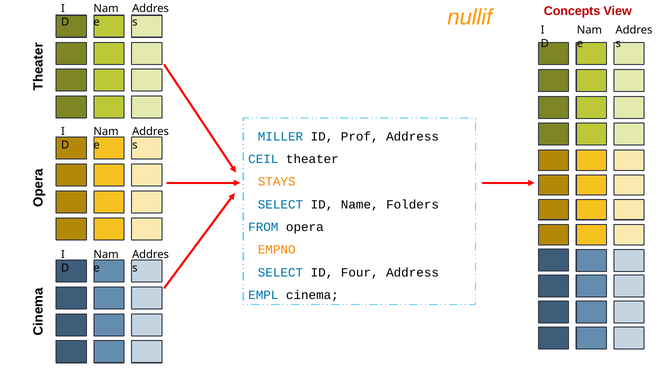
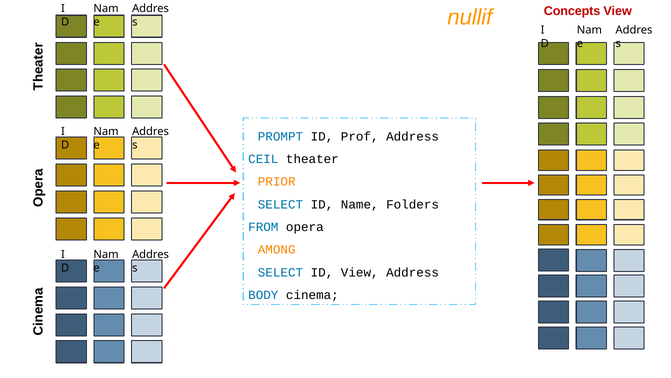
MILLER: MILLER -> PROMPT
STAYS: STAYS -> PRIOR
EMPNO: EMPNO -> AMONG
ID Four: Four -> View
EMPL: EMPL -> BODY
